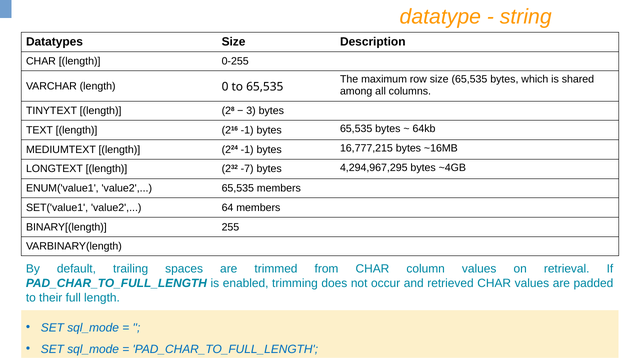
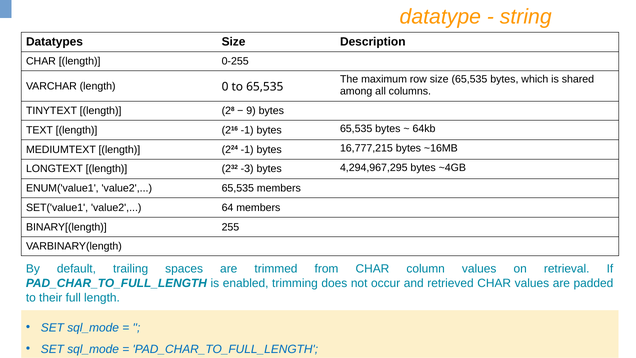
3: 3 -> 9
-7: -7 -> -3
